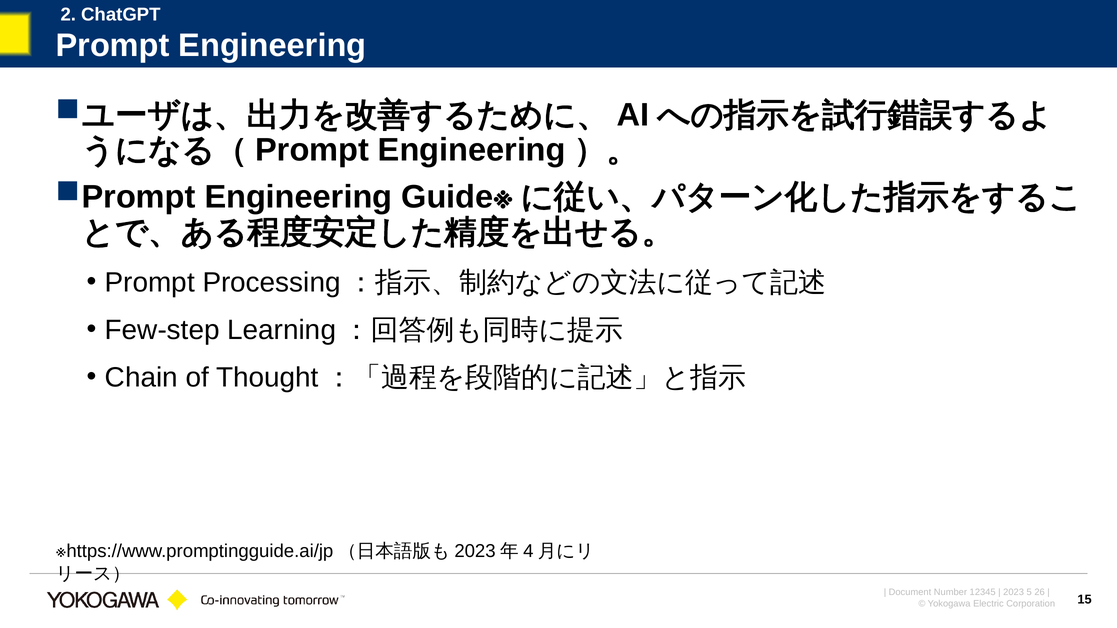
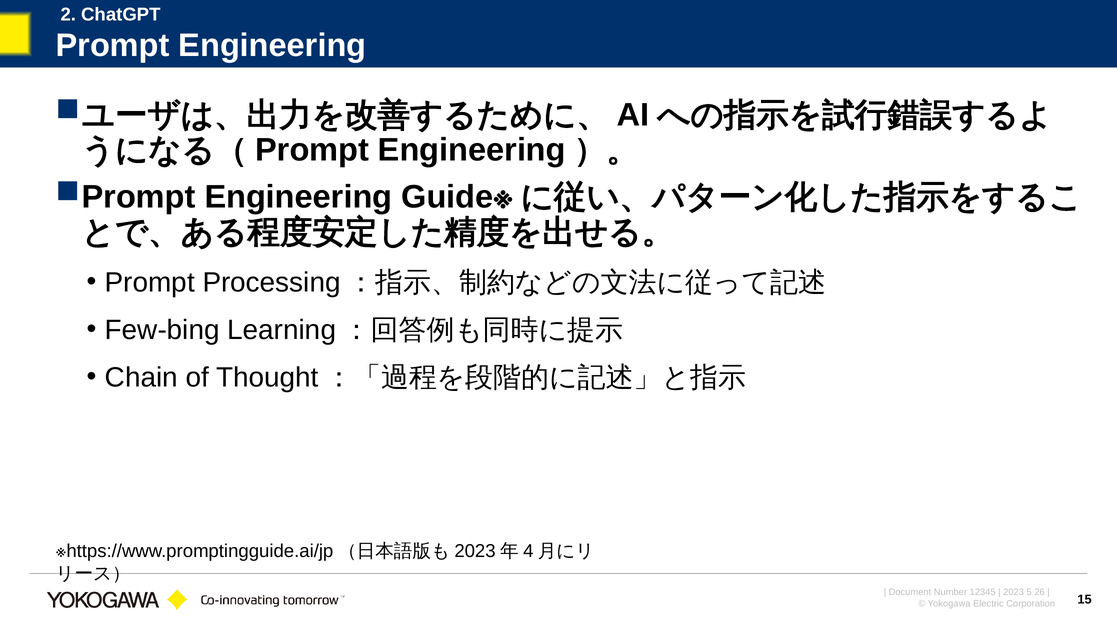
Few-step: Few-step -> Few-bing
